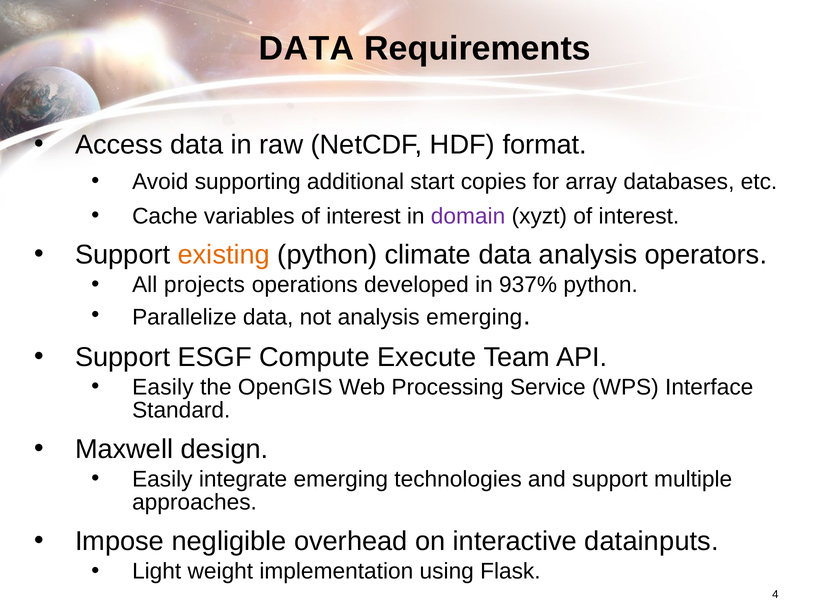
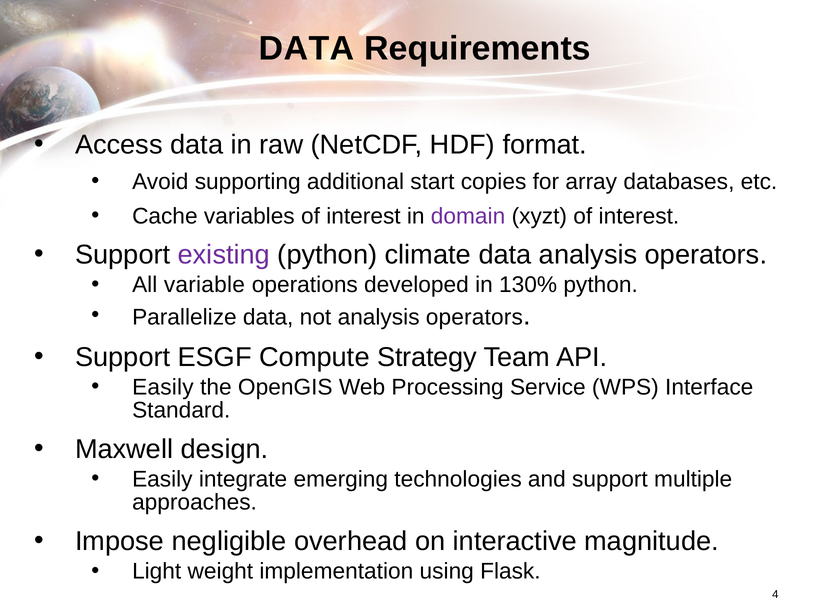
existing colour: orange -> purple
projects: projects -> variable
937%: 937% -> 130%
not analysis emerging: emerging -> operators
Execute: Execute -> Strategy
datainputs: datainputs -> magnitude
